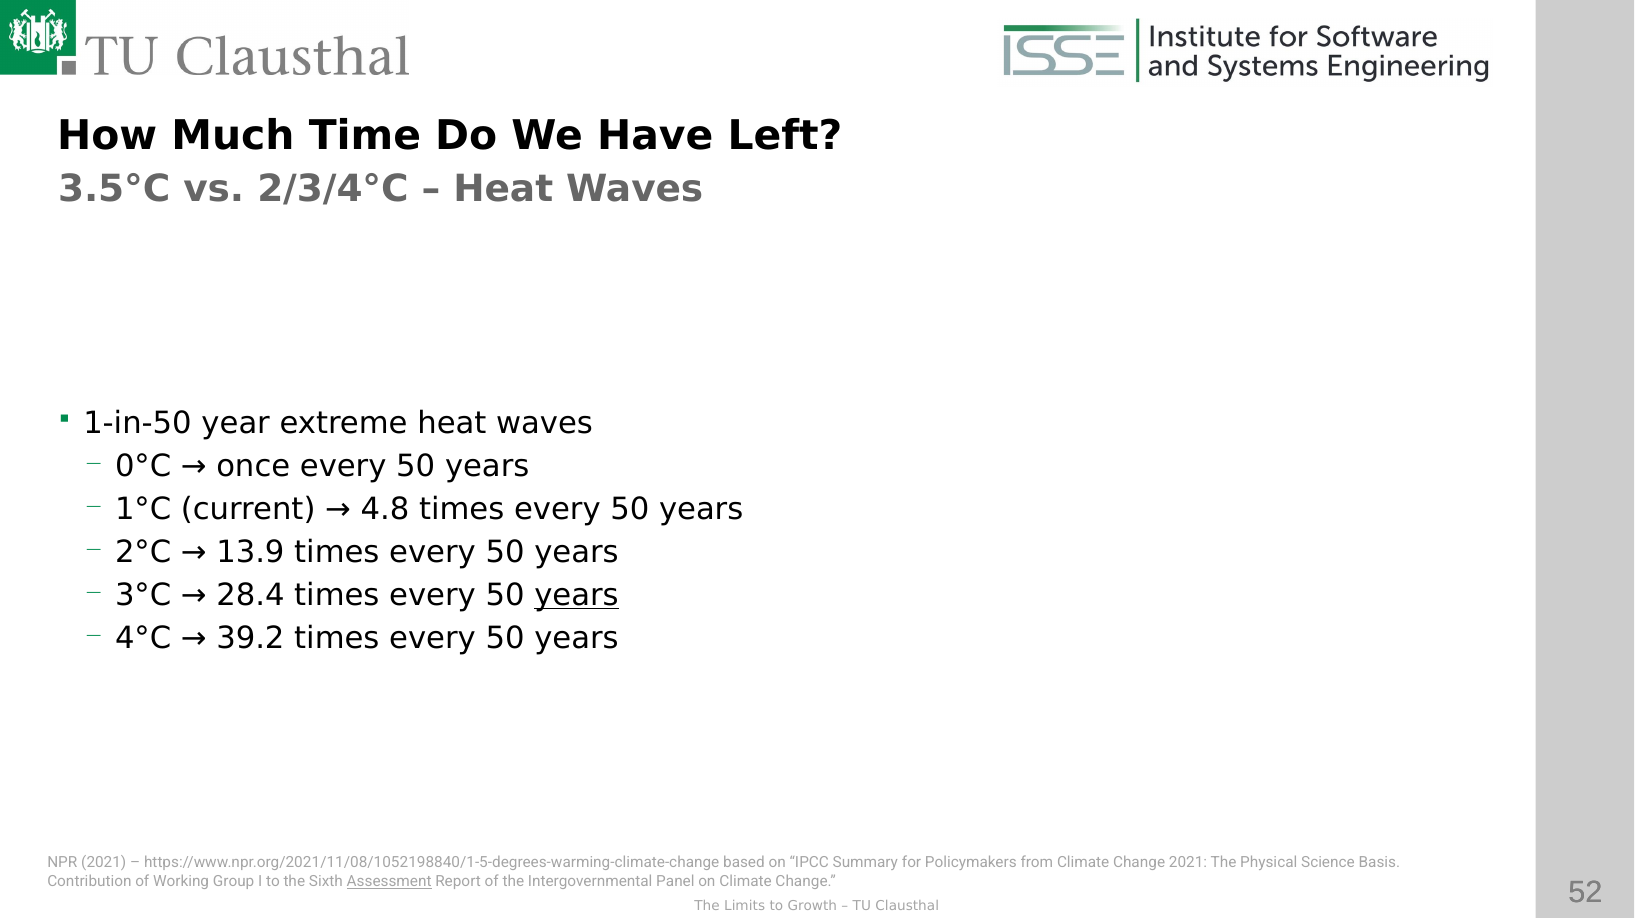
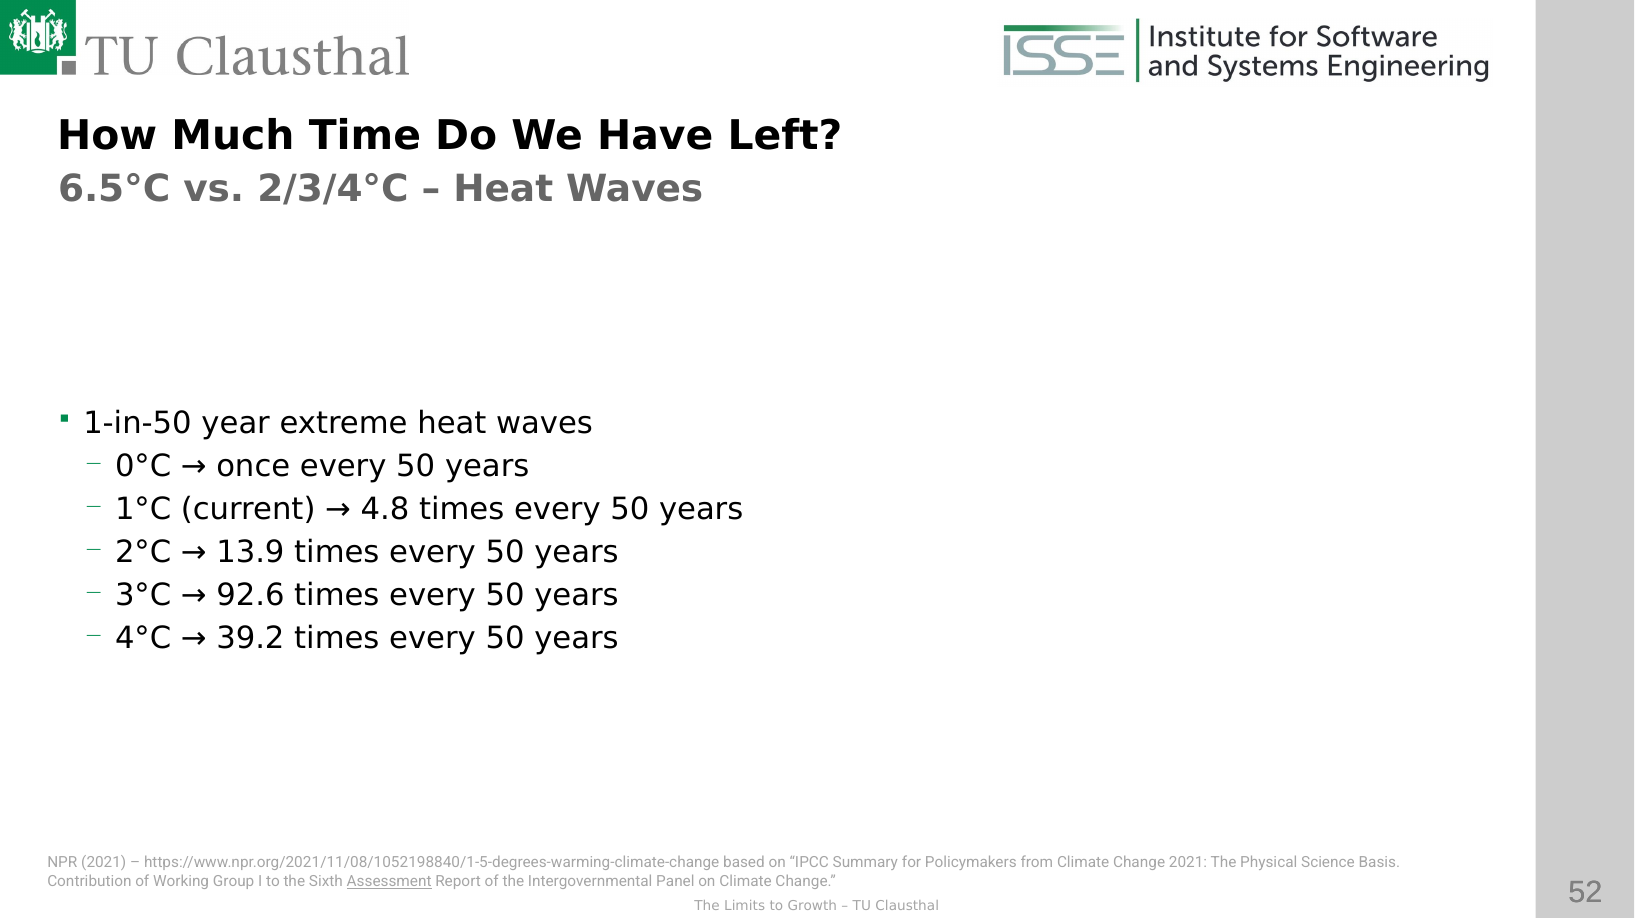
3.5°C: 3.5°C -> 6.5°C
28.4: 28.4 -> 92.6
years at (576, 595) underline: present -> none
